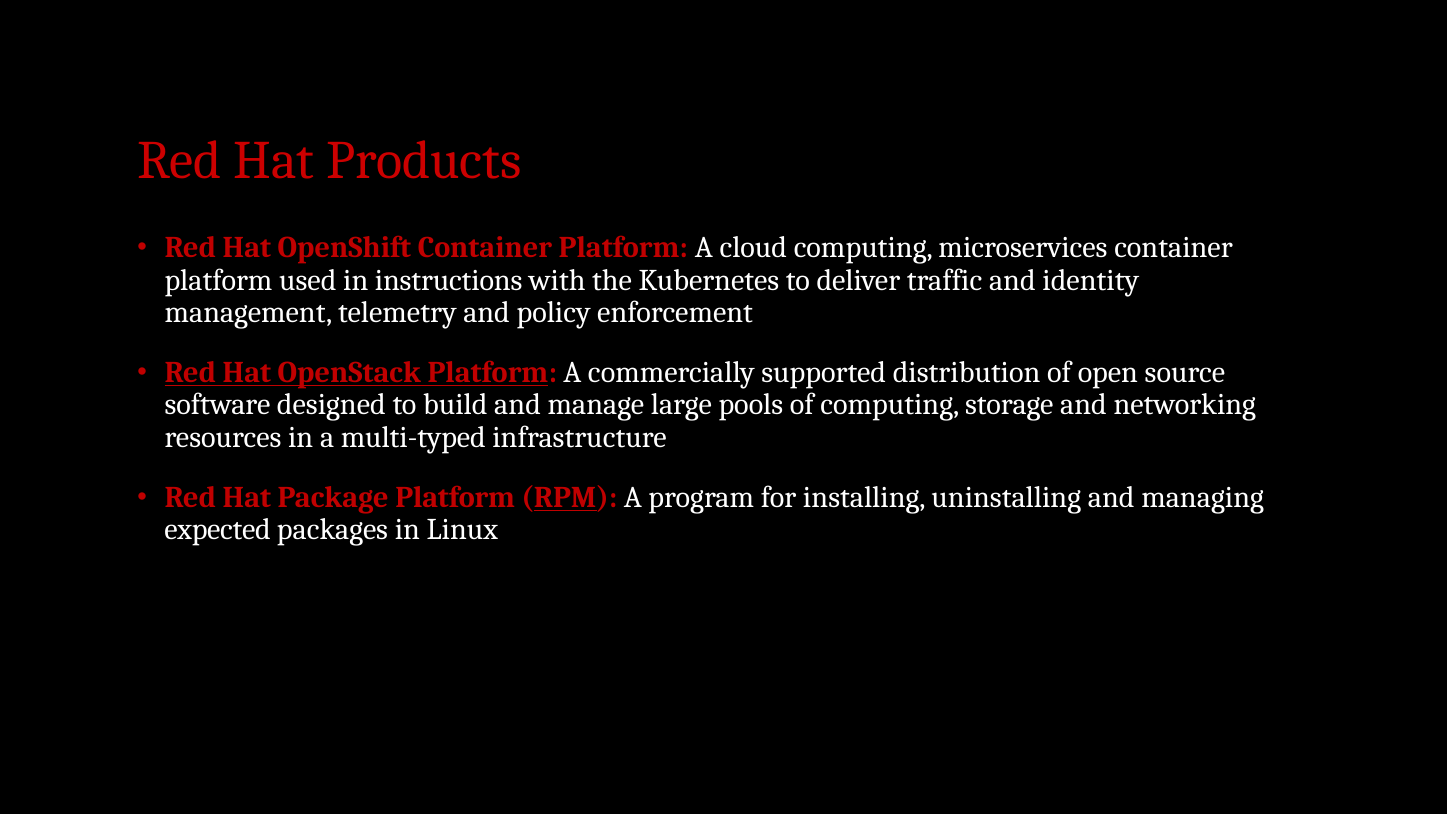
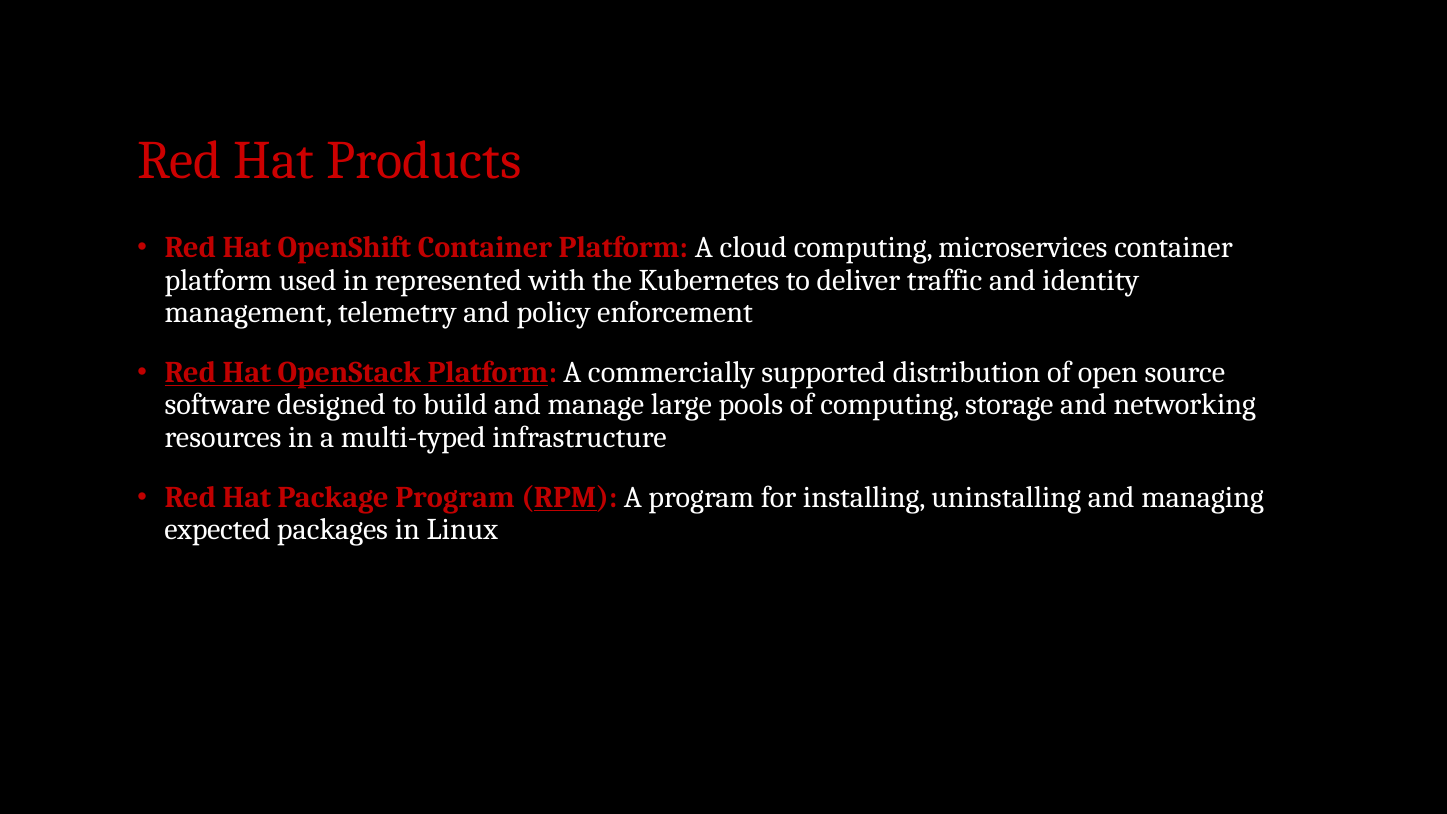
instructions: instructions -> represented
Package Platform: Platform -> Program
